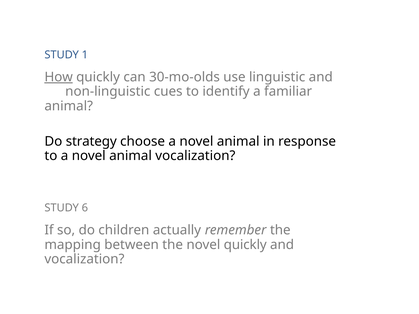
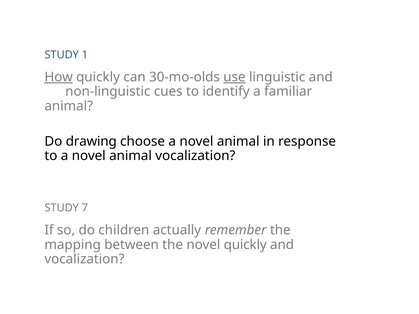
use underline: none -> present
strategy: strategy -> drawing
6: 6 -> 7
